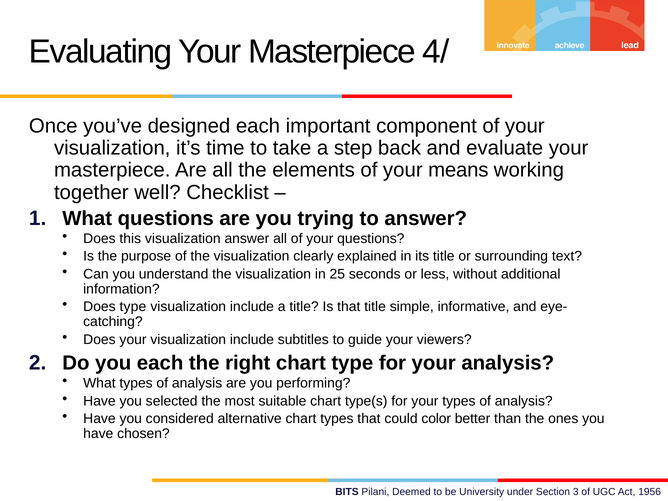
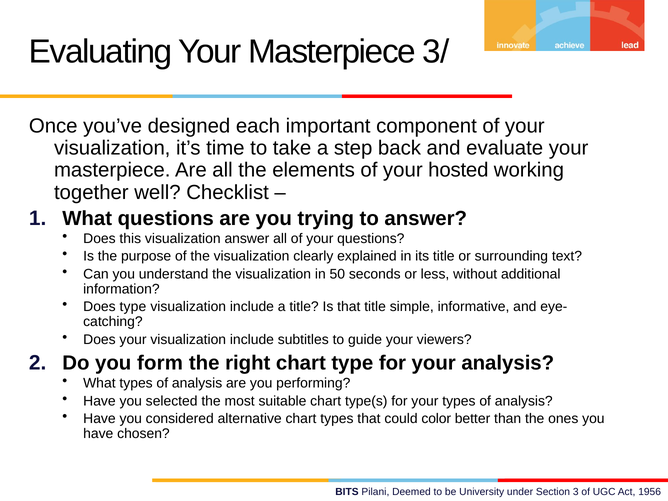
4/: 4/ -> 3/
means: means -> hosted
25: 25 -> 50
you each: each -> form
